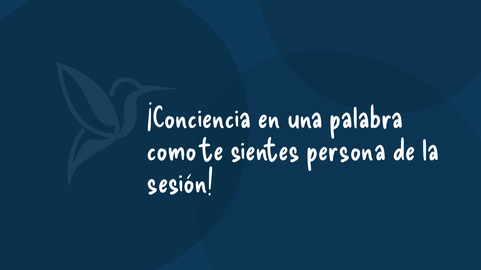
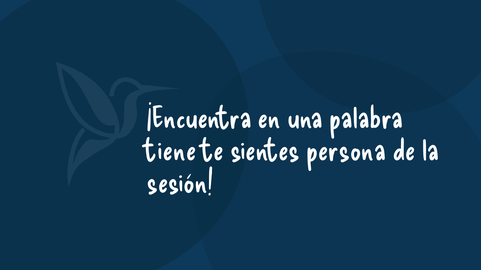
¡Conciencia: ¡Conciencia -> ¡Encuentra
como: como -> tiene
